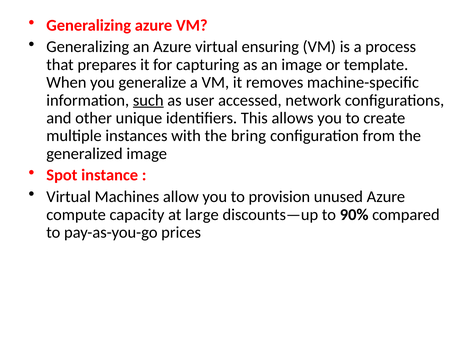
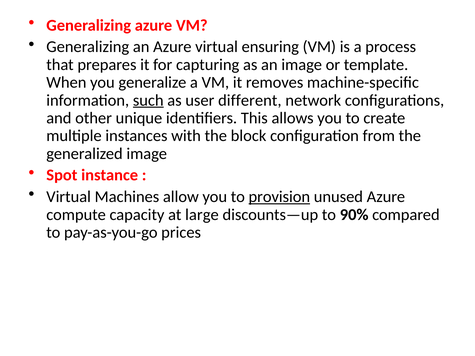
accessed: accessed -> different
bring: bring -> block
provision underline: none -> present
